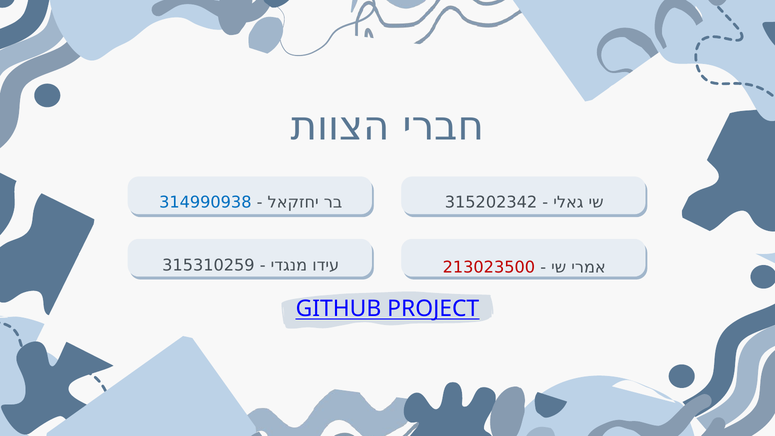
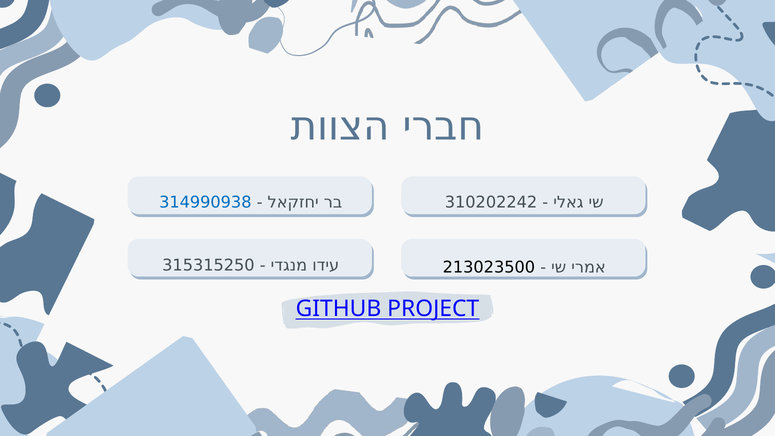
315202342: 315202342 -> 310202242
315310259: 315310259 -> 315315250
213023500 colour: red -> black
